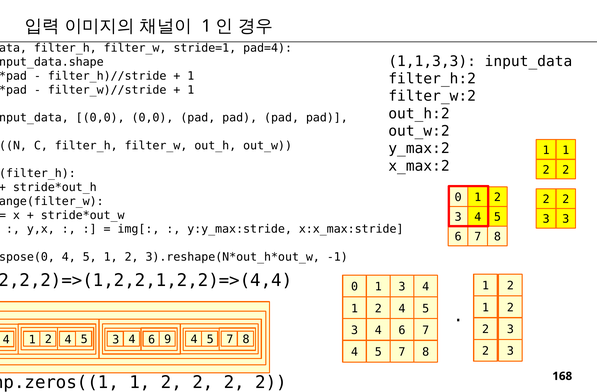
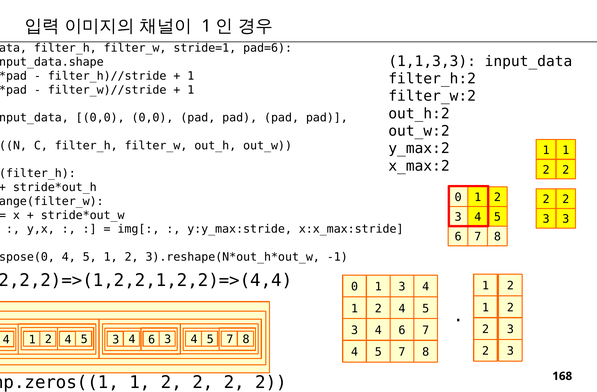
pad=4: pad=4 -> pad=6
6 9: 9 -> 3
